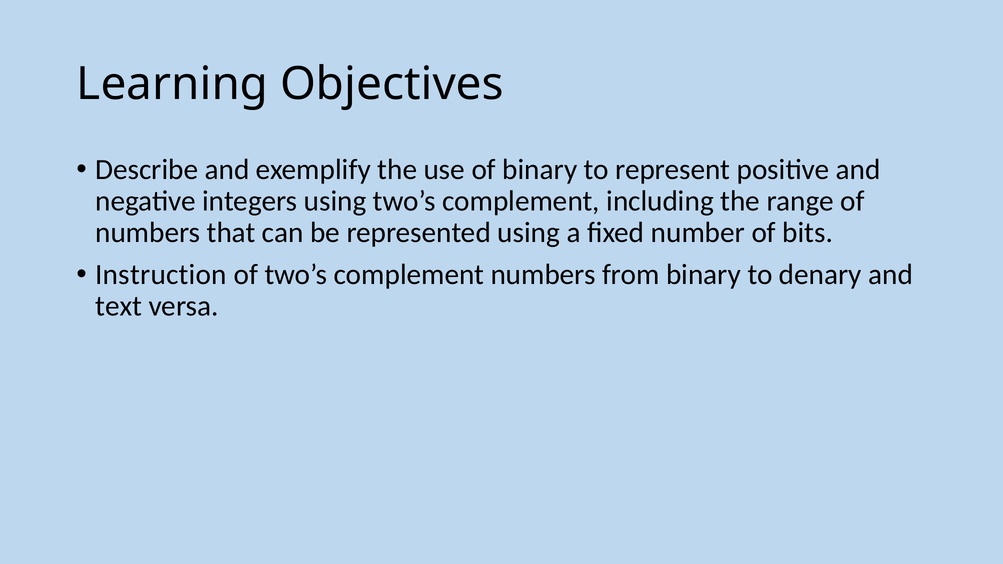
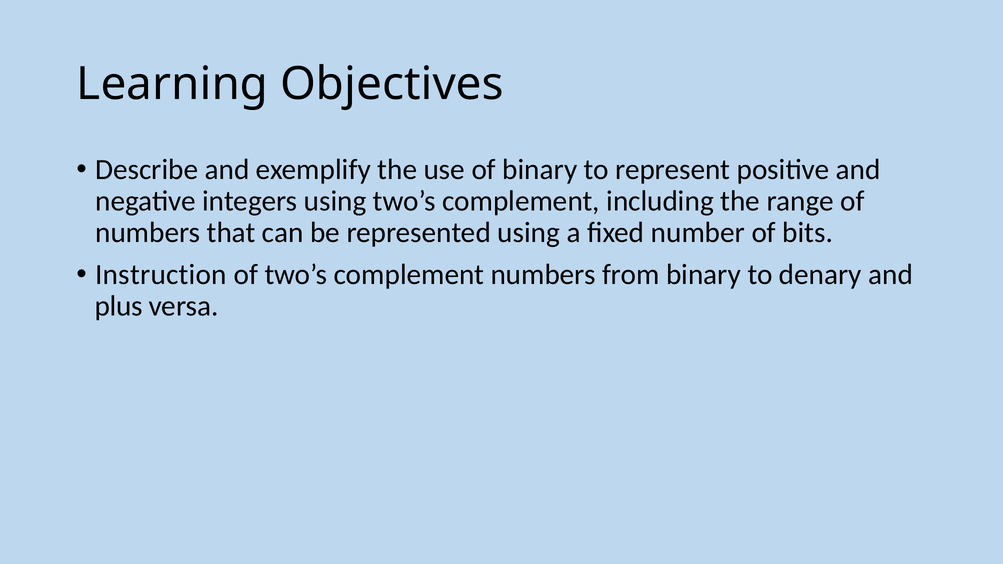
text: text -> plus
